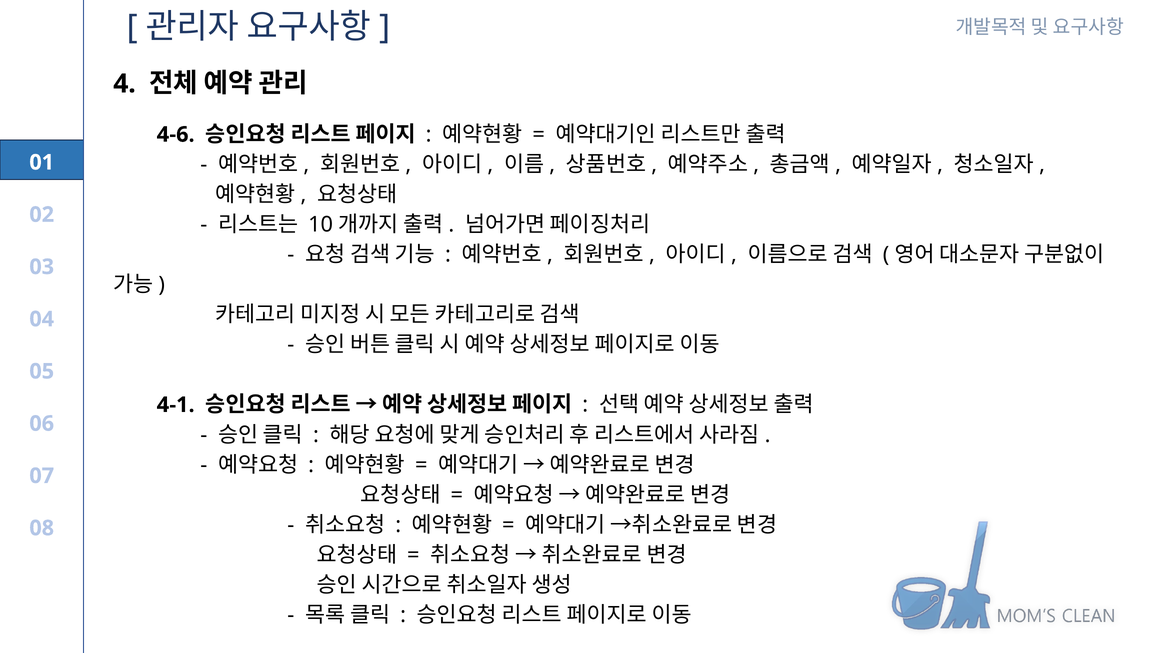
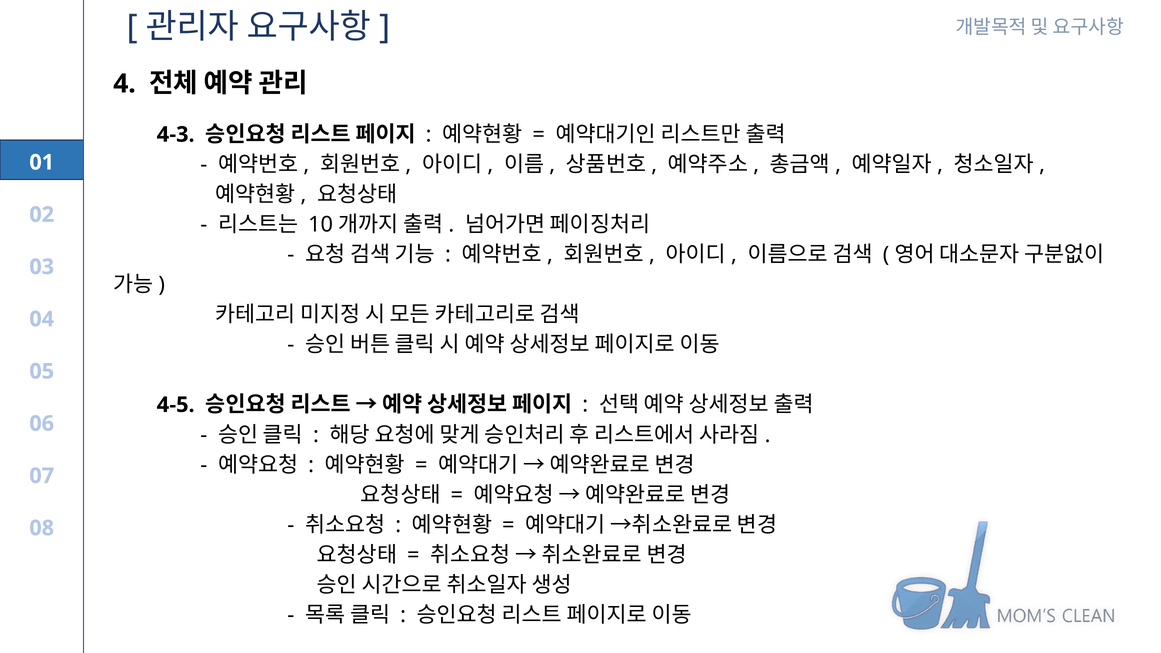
4-6: 4-6 -> 4-3
4-1: 4-1 -> 4-5
